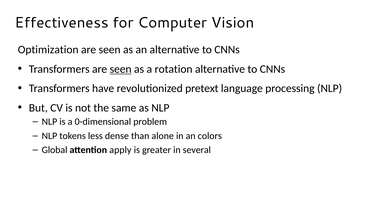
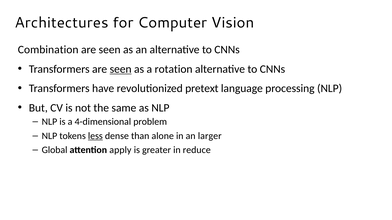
Effectiveness: Effectiveness -> Architectures
Optimization: Optimization -> Combination
0-dimensional: 0-dimensional -> 4-dimensional
less underline: none -> present
colors: colors -> larger
several: several -> reduce
